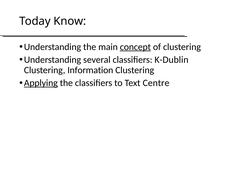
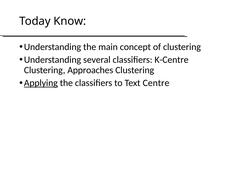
concept underline: present -> none
K-Dublin: K-Dublin -> K-Centre
Information: Information -> Approaches
